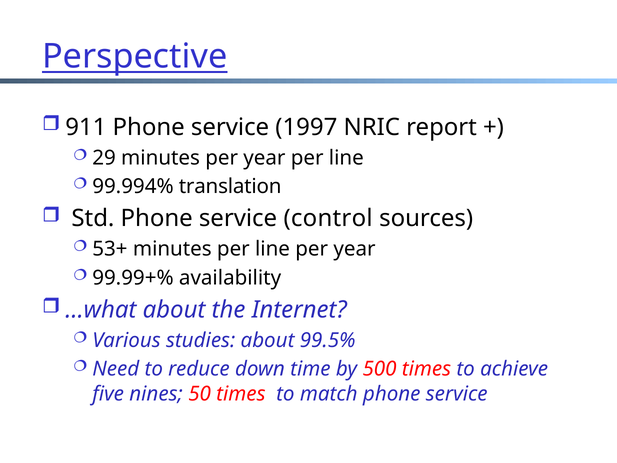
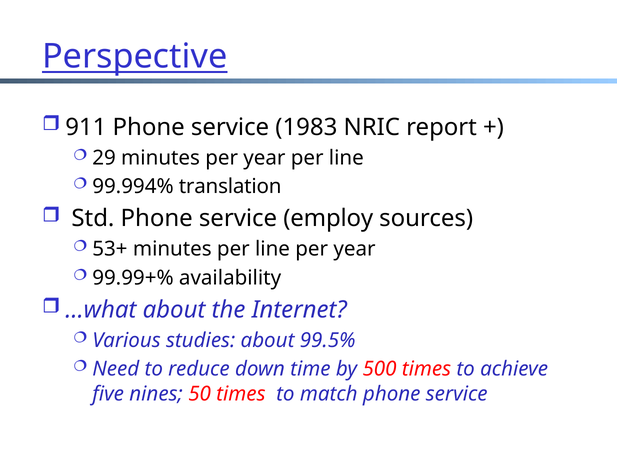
1997: 1997 -> 1983
control: control -> employ
